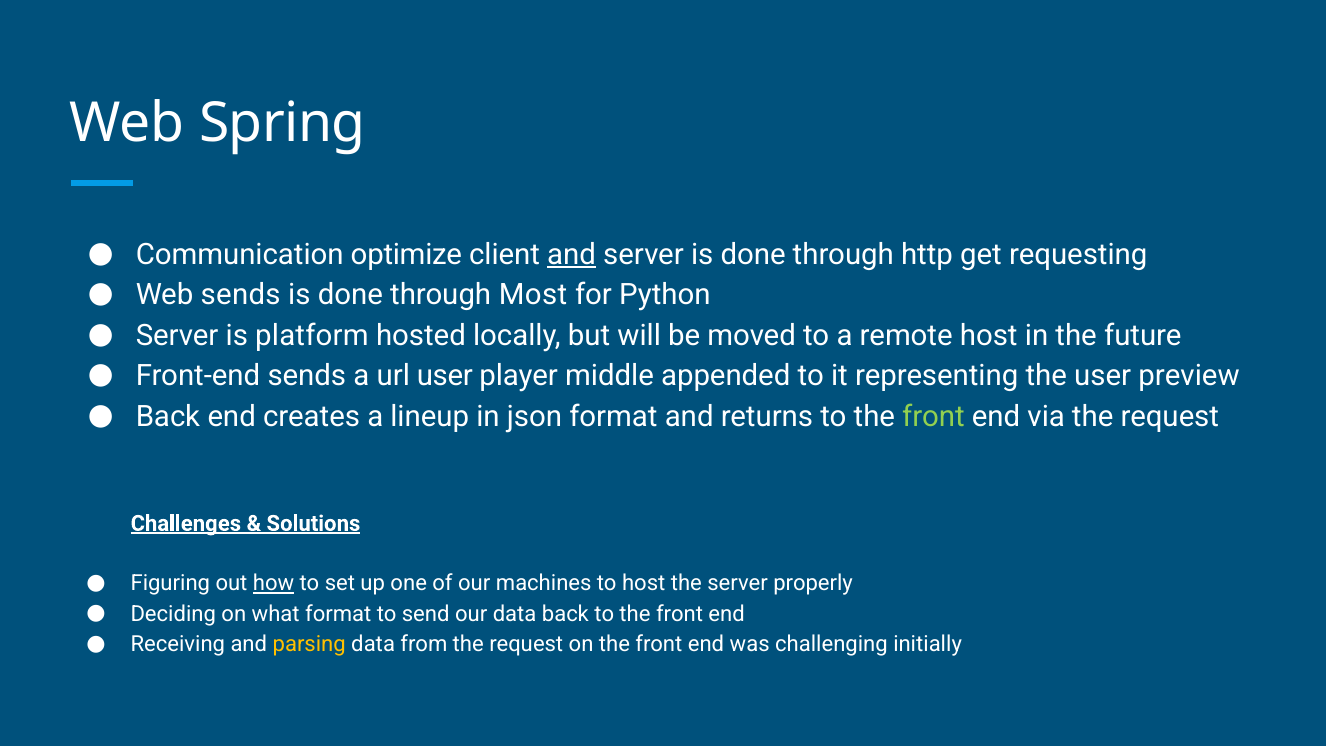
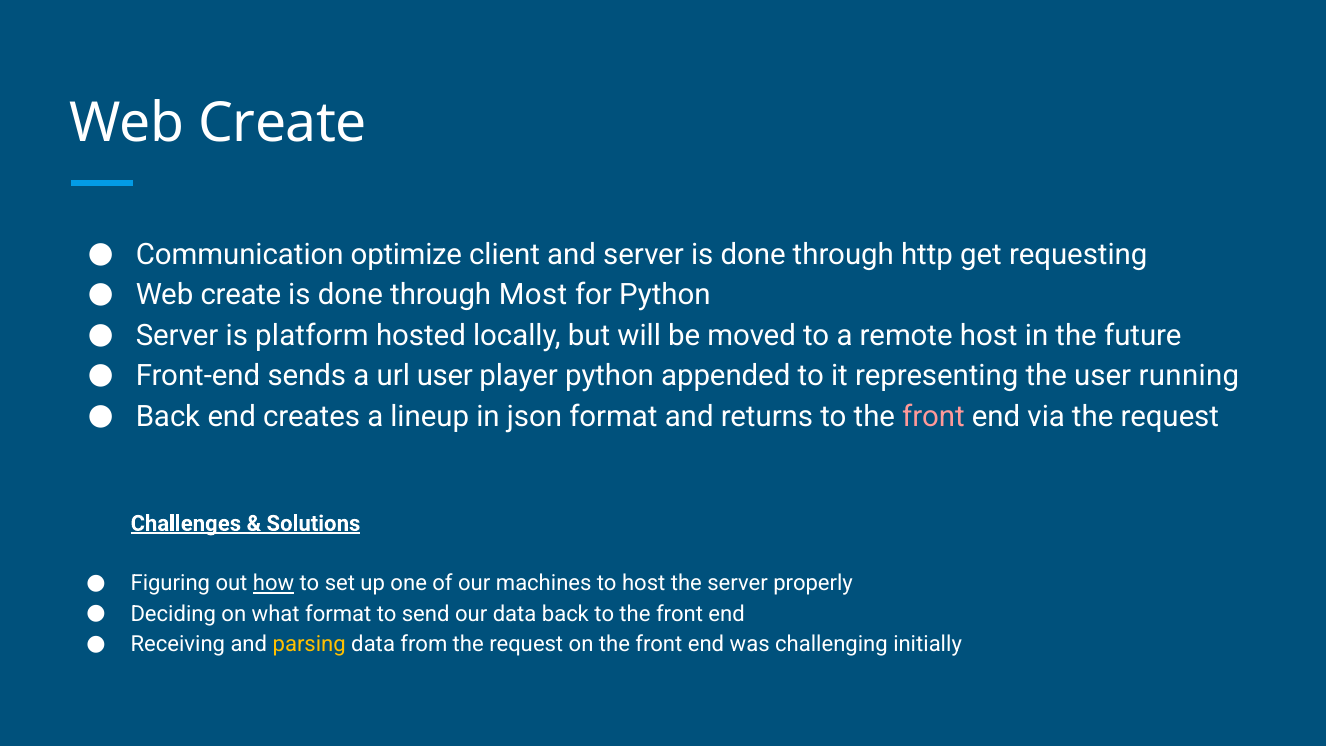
Spring at (283, 123): Spring -> Create
and at (572, 254) underline: present -> none
sends at (241, 295): sends -> create
player middle: middle -> python
preview: preview -> running
front at (933, 417) colour: light green -> pink
